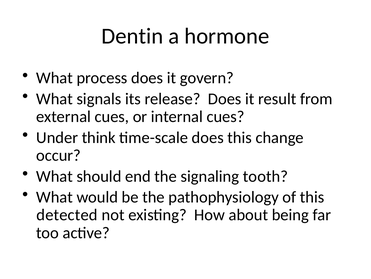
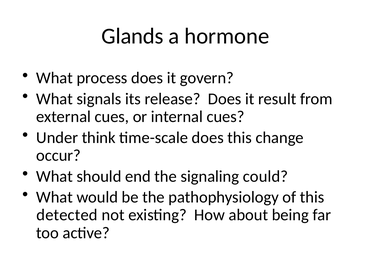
Dentin: Dentin -> Glands
tooth: tooth -> could
